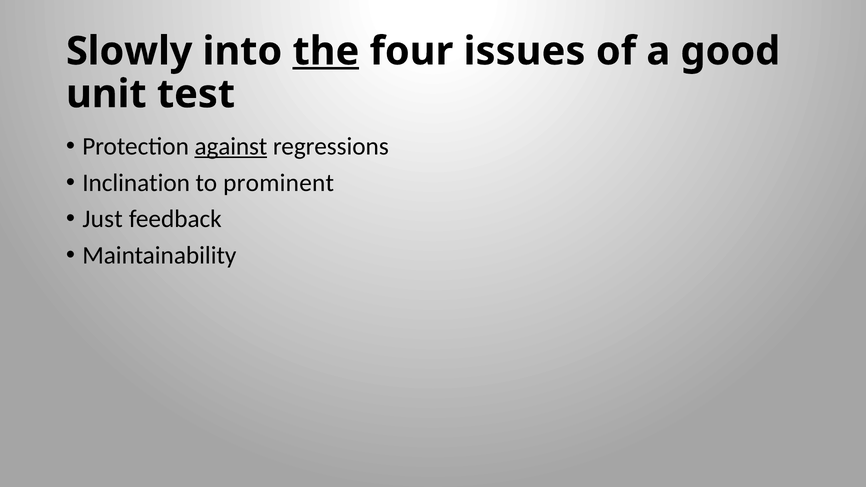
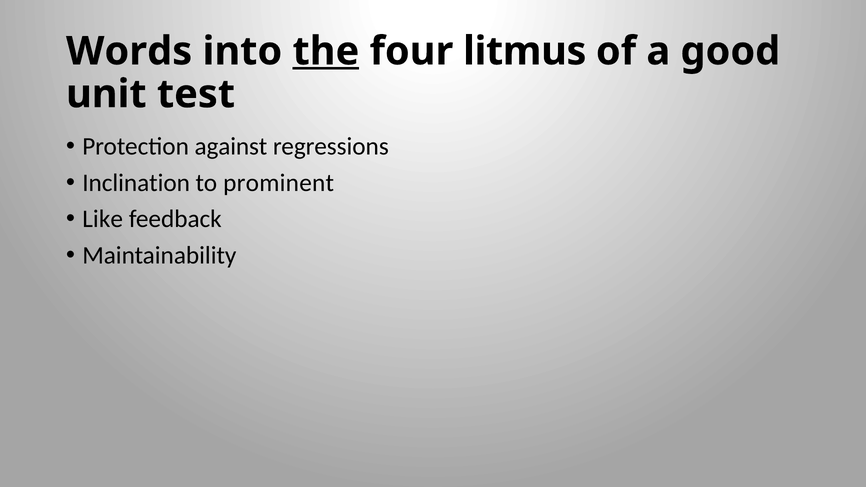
Slowly: Slowly -> Words
issues: issues -> litmus
against underline: present -> none
Just: Just -> Like
